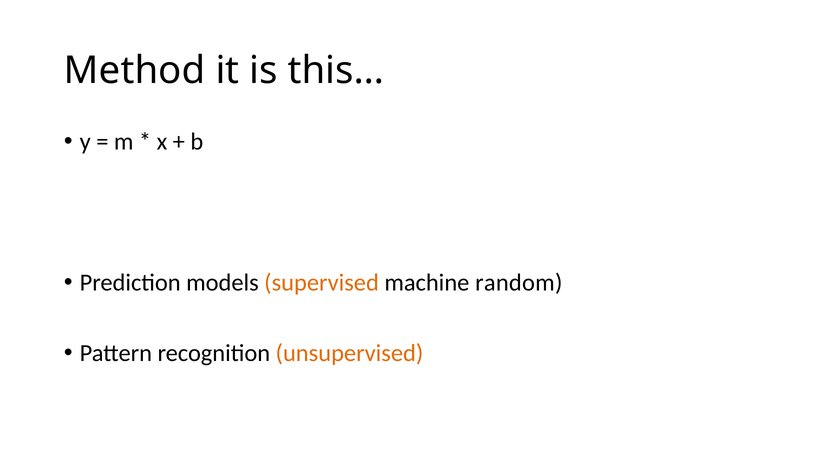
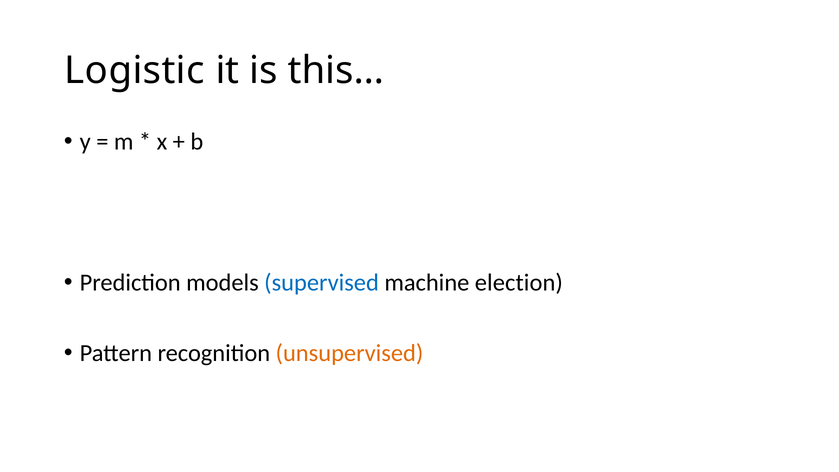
Method: Method -> Logistic
supervised colour: orange -> blue
random: random -> election
